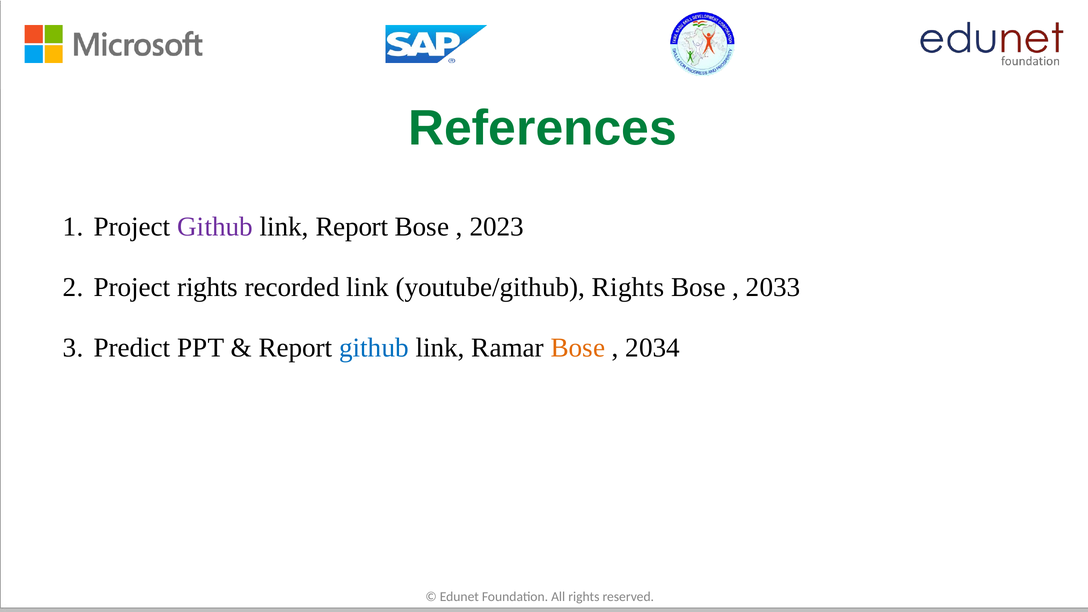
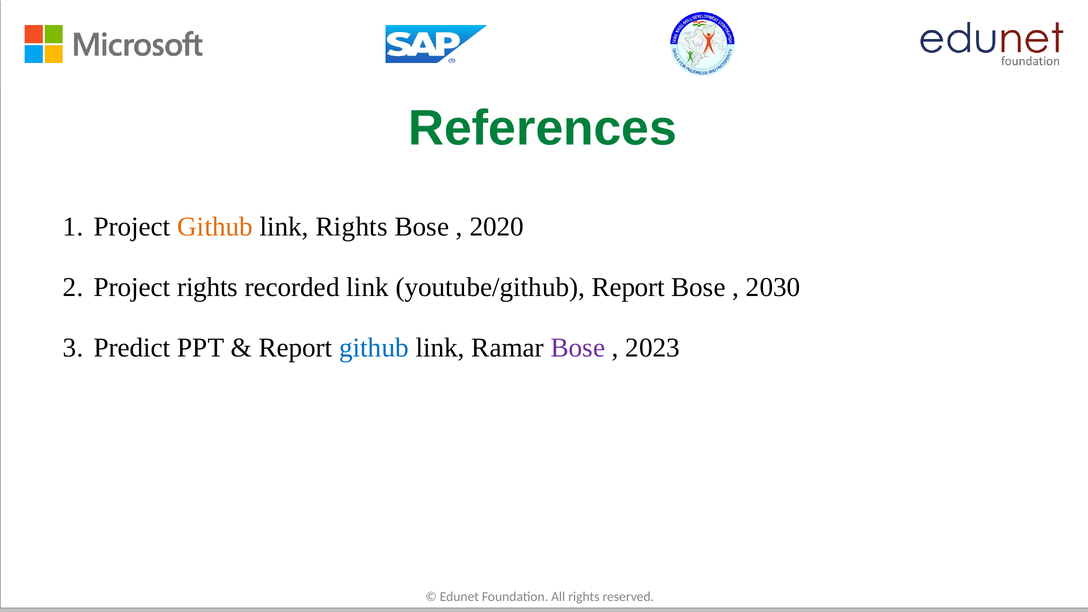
Github at (215, 227) colour: purple -> orange
link Report: Report -> Rights
2023: 2023 -> 2020
youtube/github Rights: Rights -> Report
2033: 2033 -> 2030
Bose at (578, 348) colour: orange -> purple
2034: 2034 -> 2023
